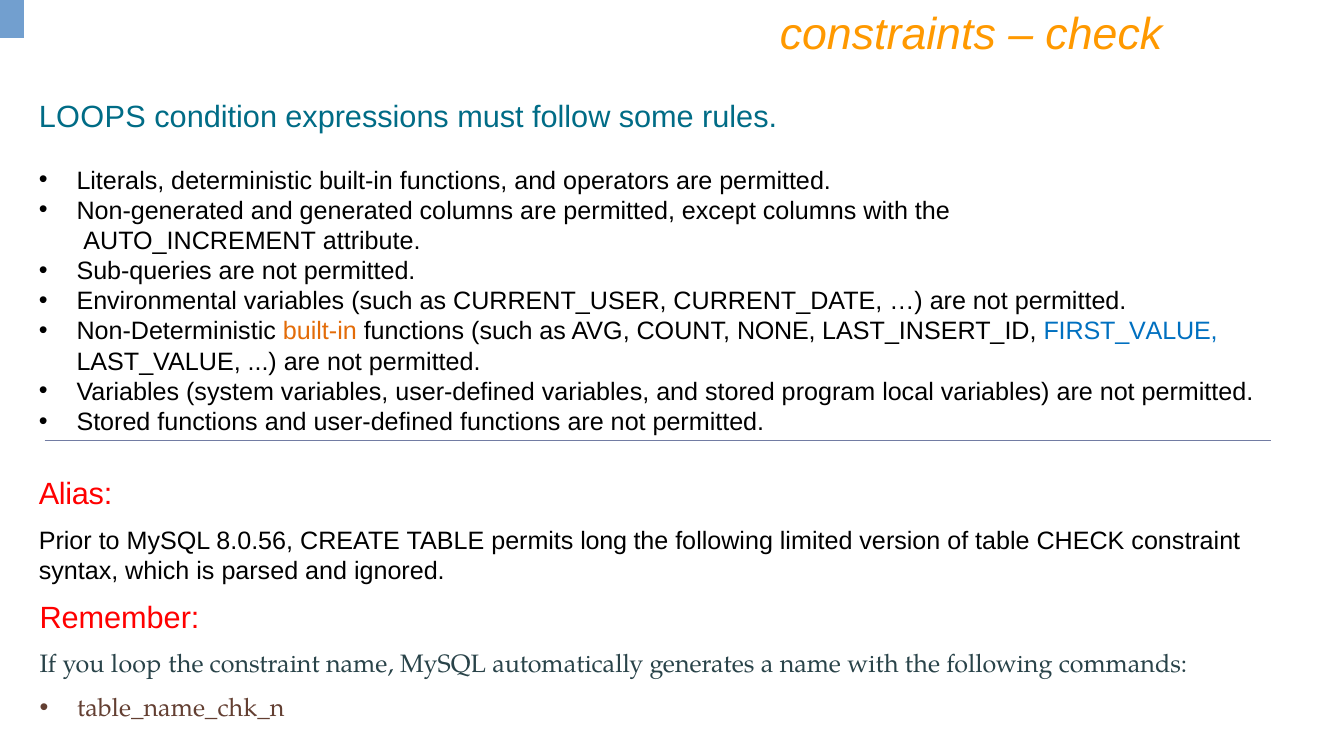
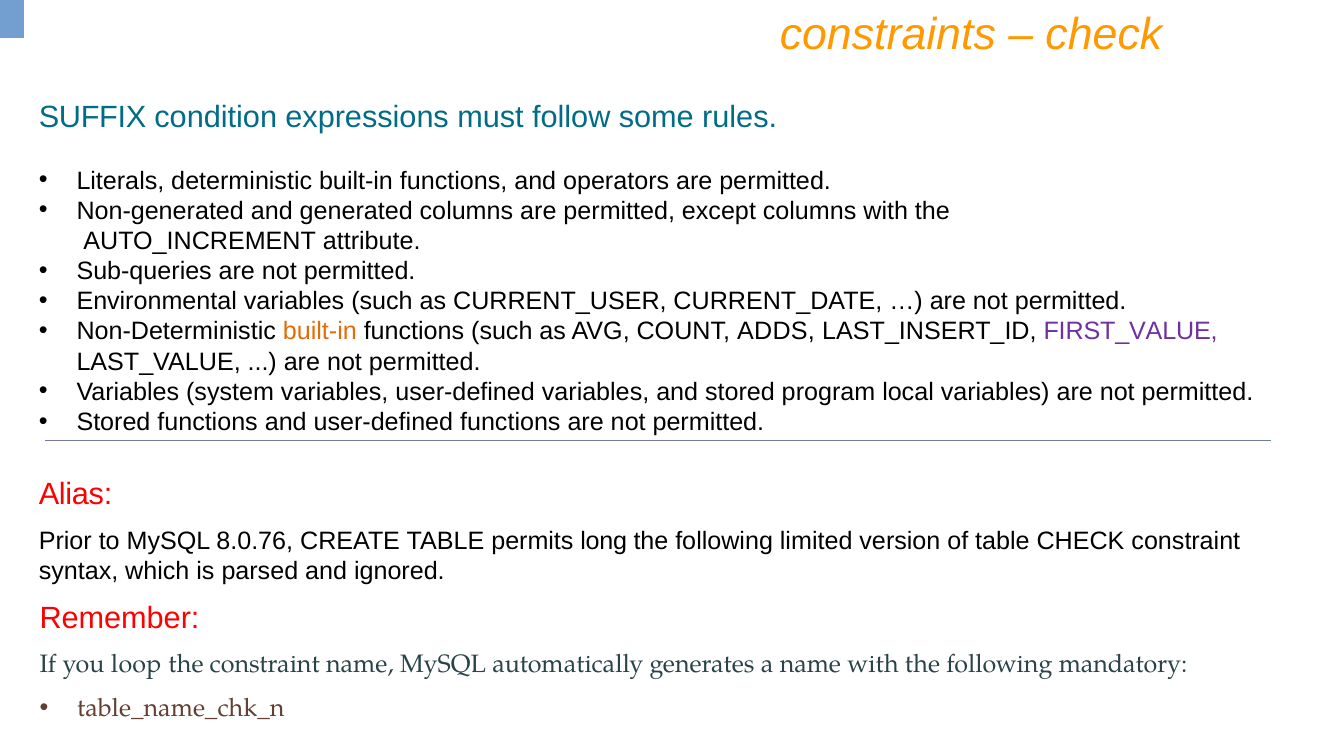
LOOPS: LOOPS -> SUFFIX
NONE: NONE -> ADDS
FIRST_VALUE colour: blue -> purple
8.0.56: 8.0.56 -> 8.0.76
commands: commands -> mandatory
